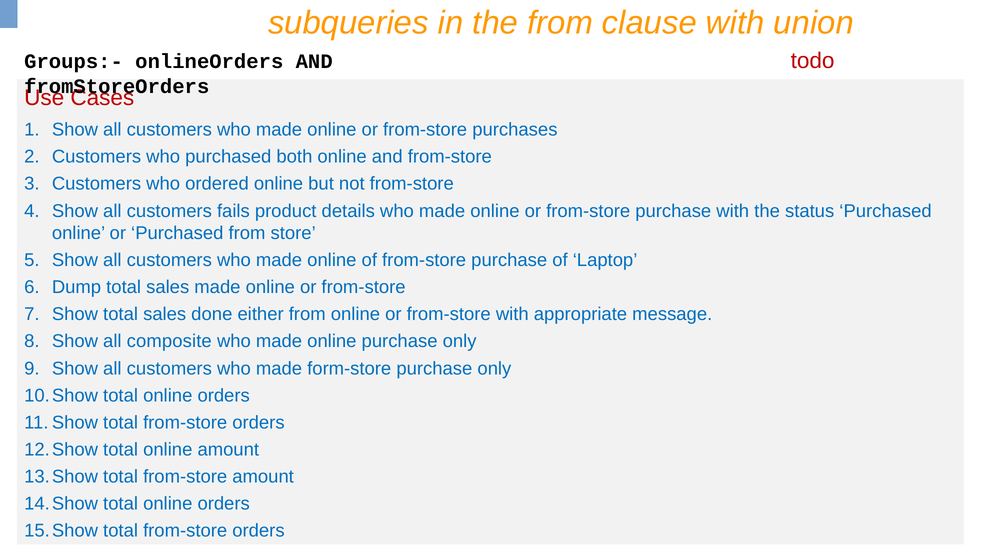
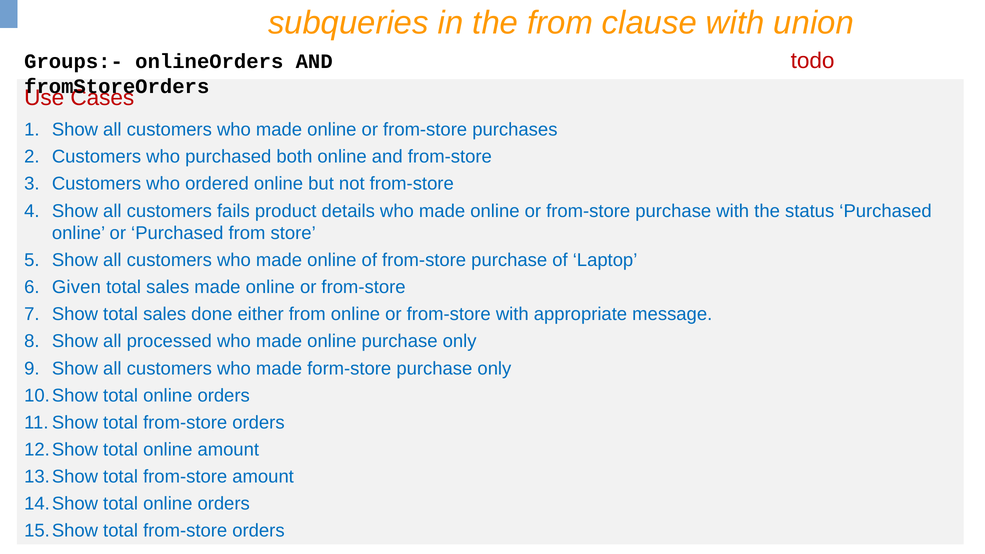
Dump: Dump -> Given
composite: composite -> processed
